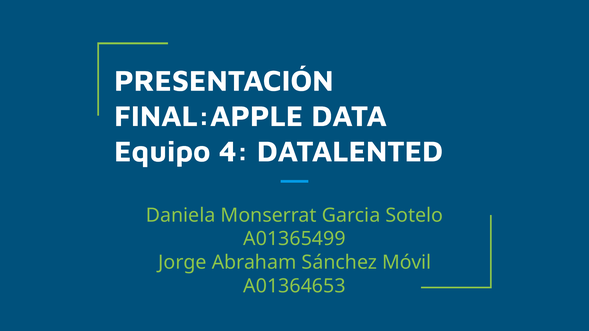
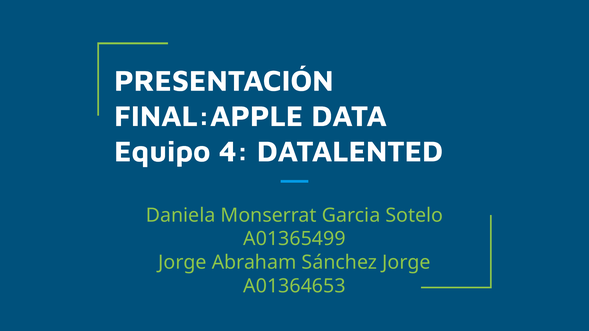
Sánchez Móvil: Móvil -> Jorge
